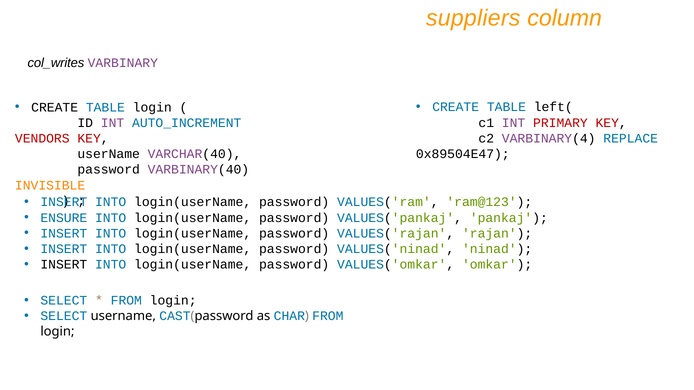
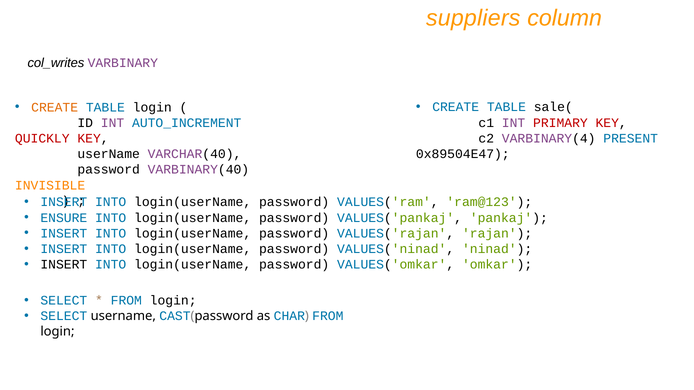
left(: left( -> sale(
CREATE at (55, 107) colour: black -> orange
REPLACE: REPLACE -> PRESENT
VENDORS: VENDORS -> QUICKLY
